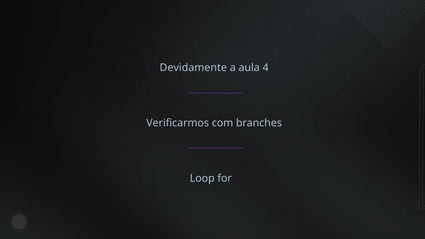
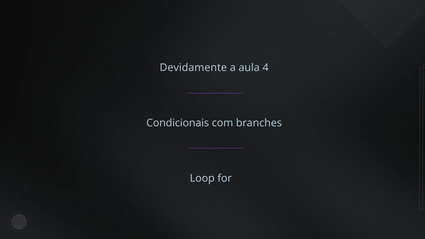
Verificarmos: Verificarmos -> Condicionais
